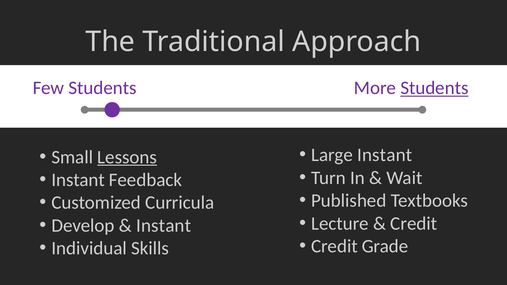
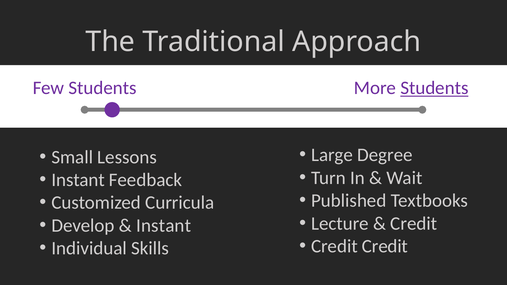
Large Instant: Instant -> Degree
Lessons underline: present -> none
Credit Grade: Grade -> Credit
